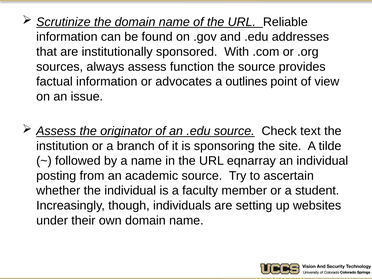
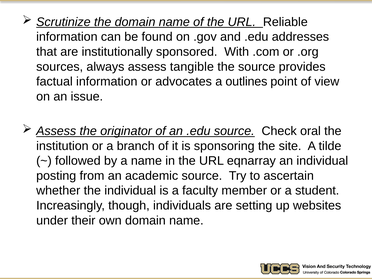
function: function -> tangible
text: text -> oral
